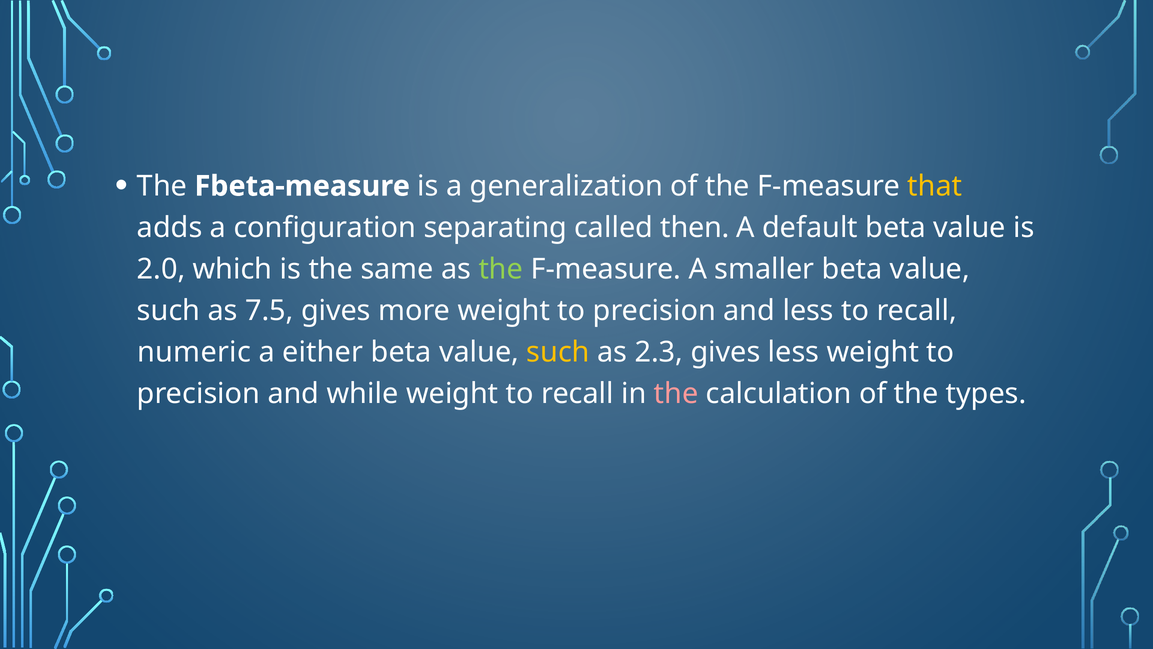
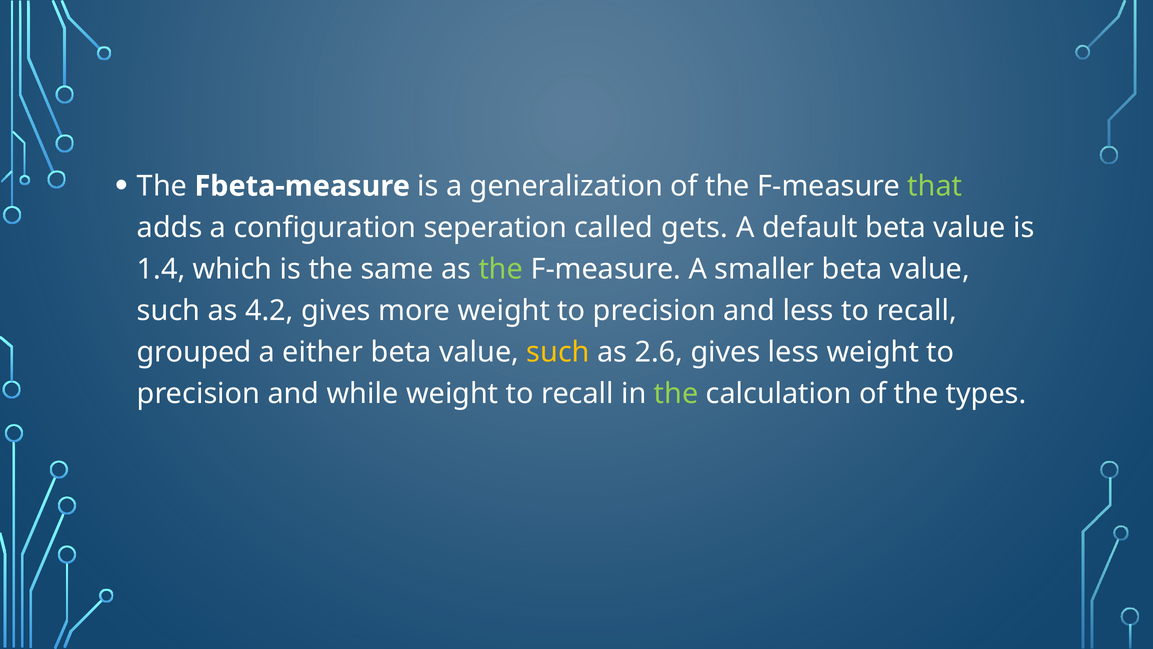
that colour: yellow -> light green
separating: separating -> seperation
then: then -> gets
2.0: 2.0 -> 1.4
7.5: 7.5 -> 4.2
numeric: numeric -> grouped
2.3: 2.3 -> 2.6
the at (676, 394) colour: pink -> light green
